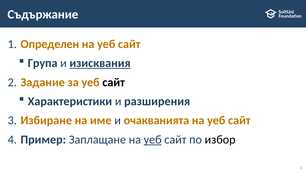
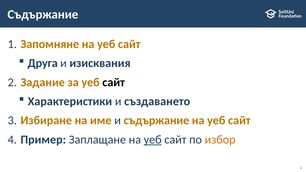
Определен: Определен -> Запомняне
Група: Група -> Друга
изисквания underline: present -> none
разширения: разширения -> създаването
и очакванията: очакванията -> съдържание
избор colour: black -> orange
